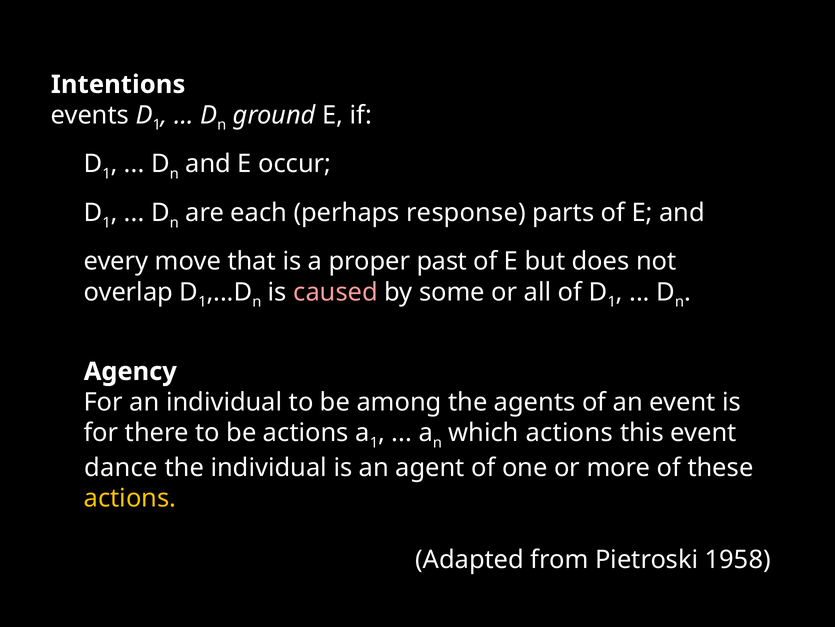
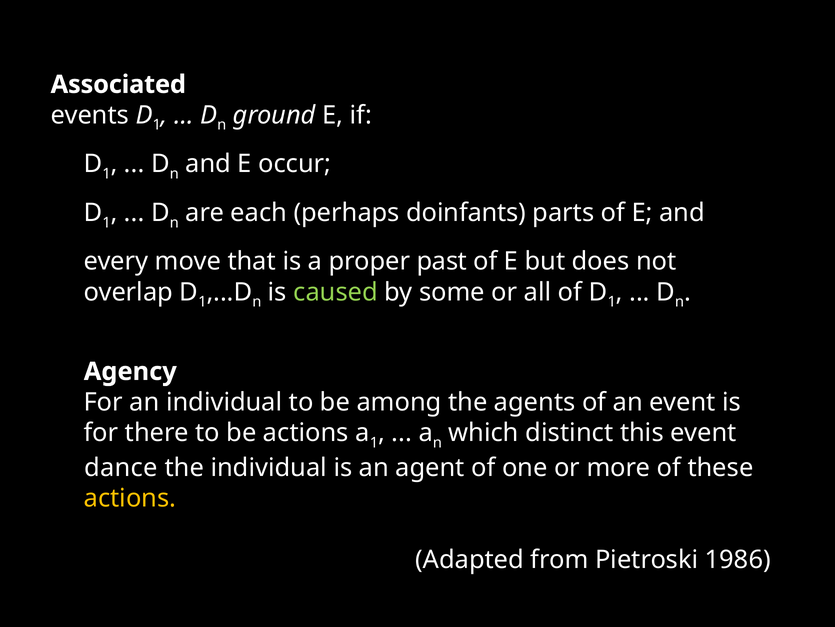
Intentions: Intentions -> Associated
response: response -> doinfants
caused colour: pink -> light green
which actions: actions -> distinct
1958: 1958 -> 1986
